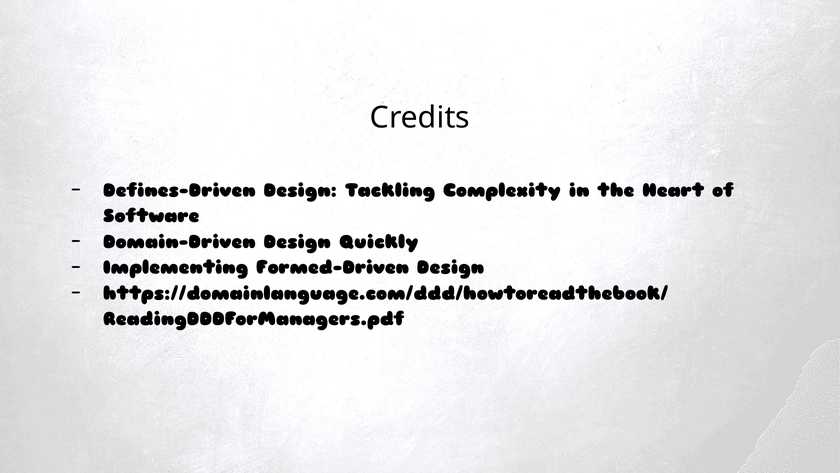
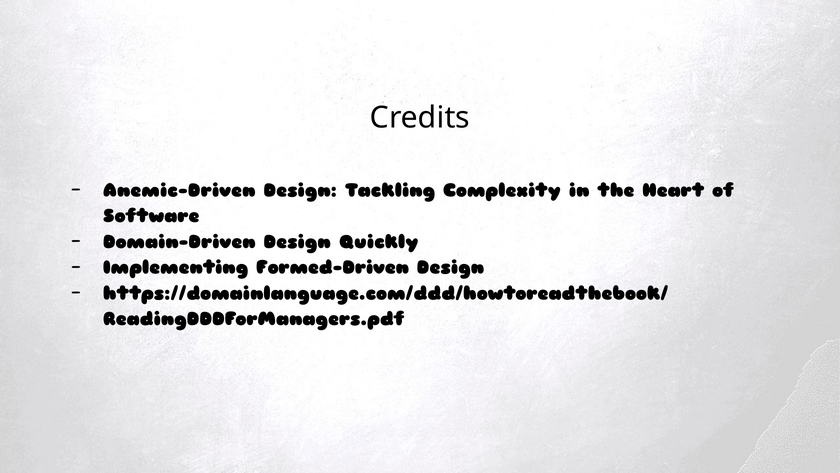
Defines-Driven: Defines-Driven -> Anemic-Driven
